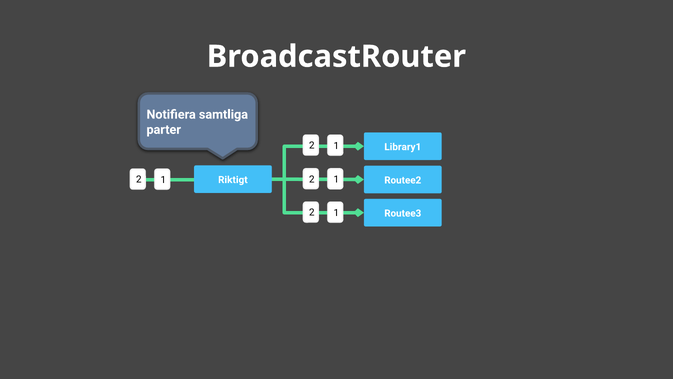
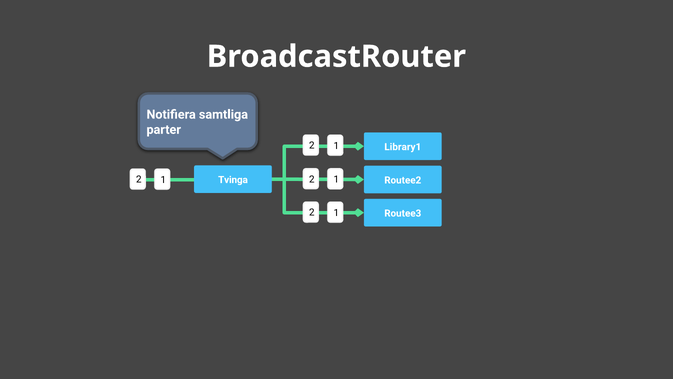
Riktigt: Riktigt -> Tvinga
